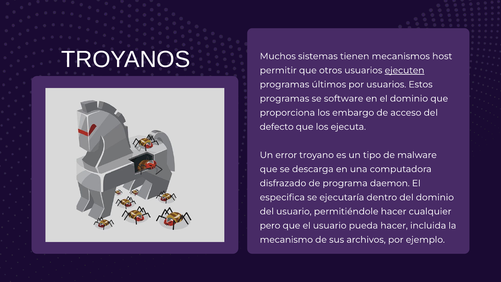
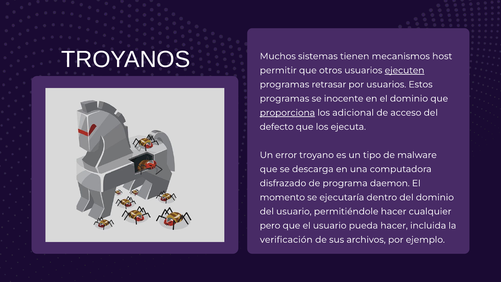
últimos: últimos -> retrasar
software: software -> inocente
proporciona underline: none -> present
embargo: embargo -> adicional
especifica: especifica -> momento
mecanismo: mecanismo -> verificación
